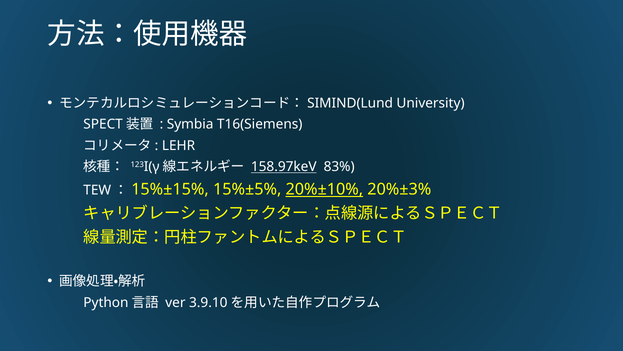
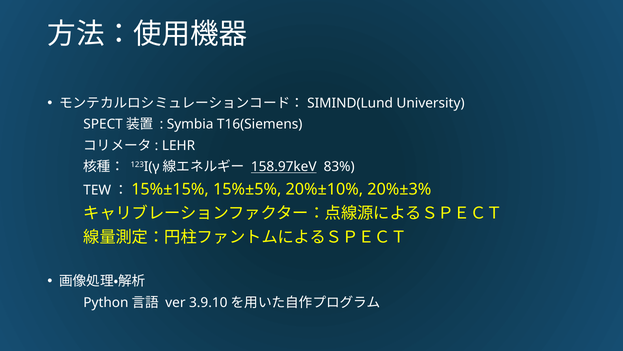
20%±10% underline: present -> none
